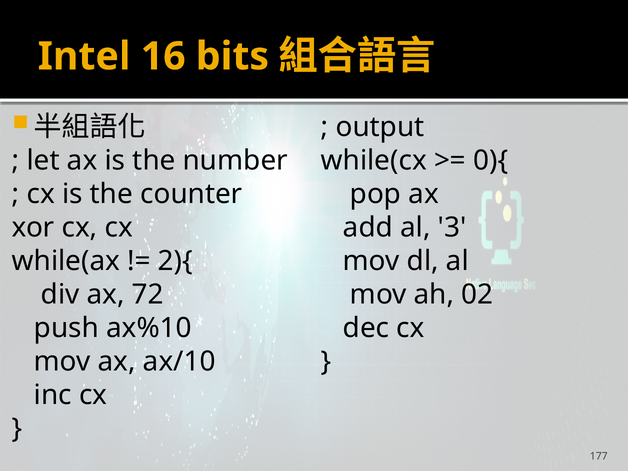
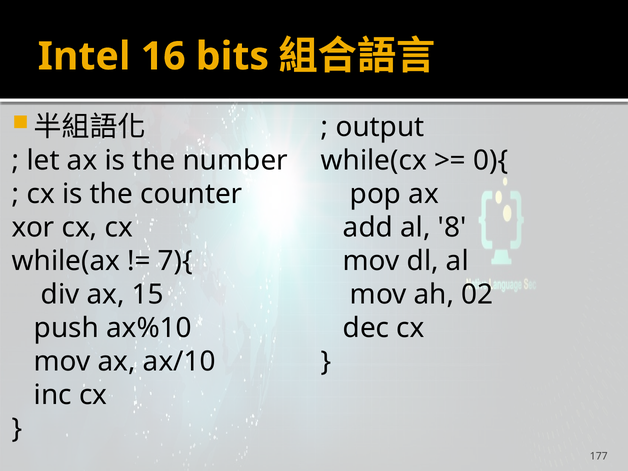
3: 3 -> 8
2){: 2){ -> 7){
72: 72 -> 15
